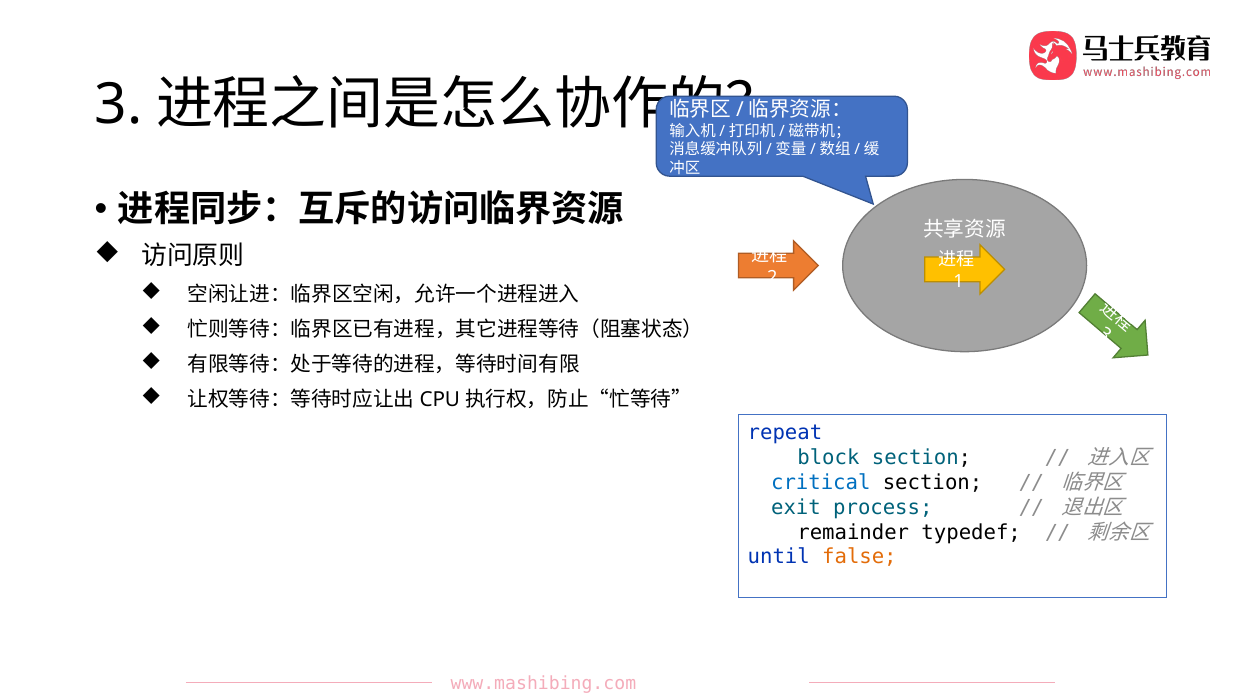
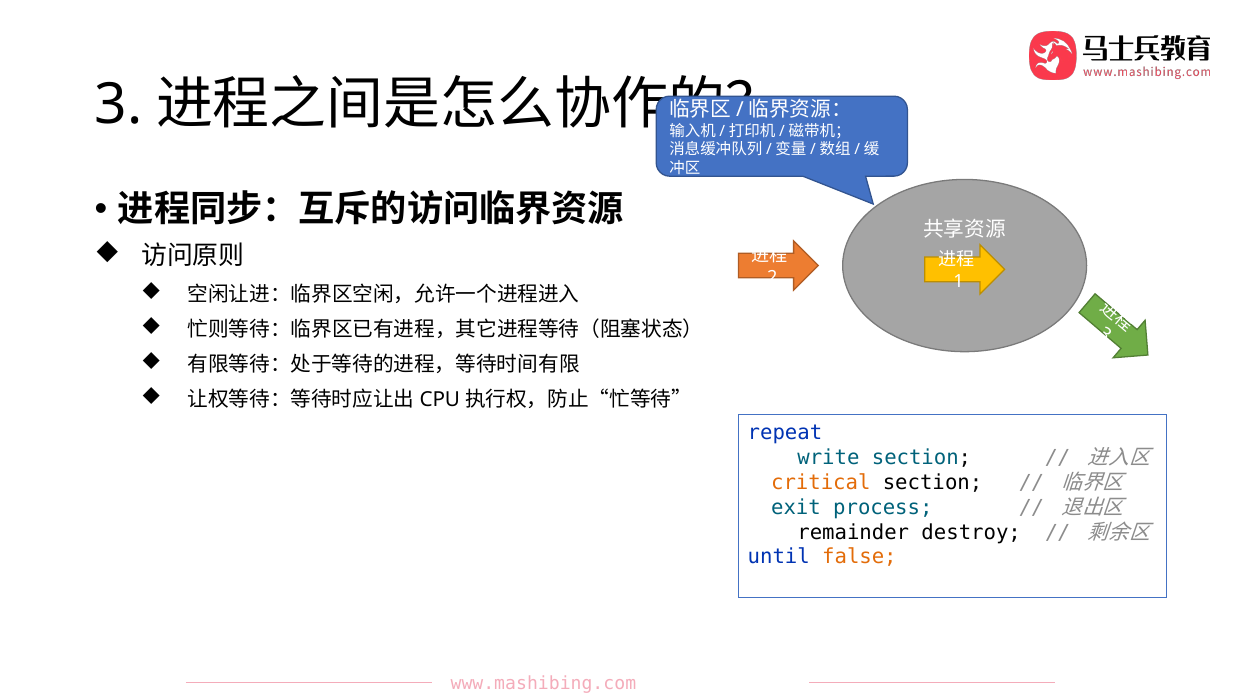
block: block -> write
critical colour: blue -> orange
typedef: typedef -> destroy
